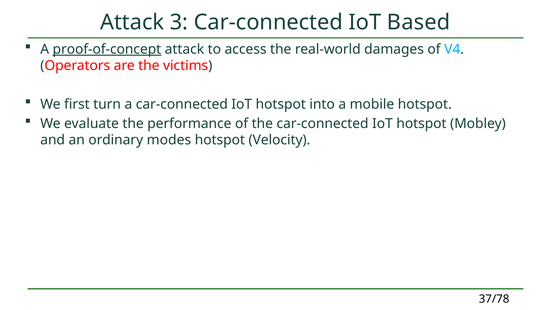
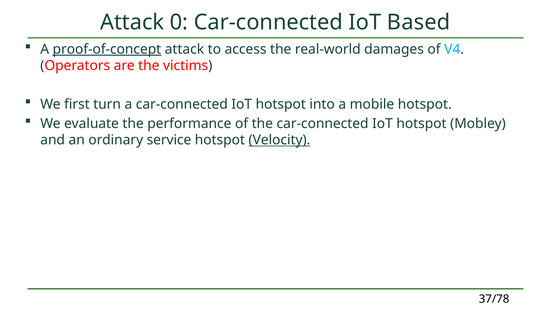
3: 3 -> 0
modes: modes -> service
Velocity underline: none -> present
